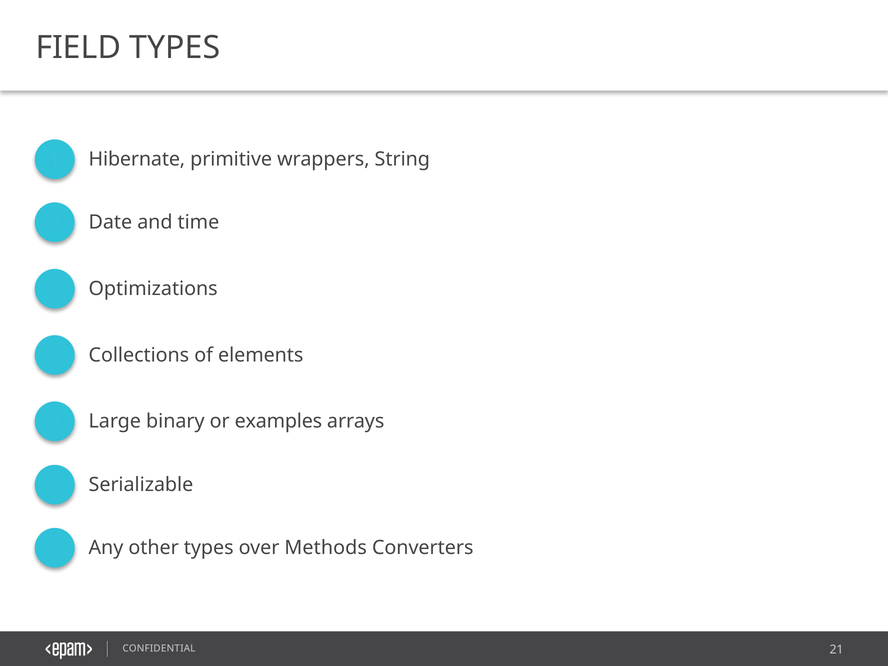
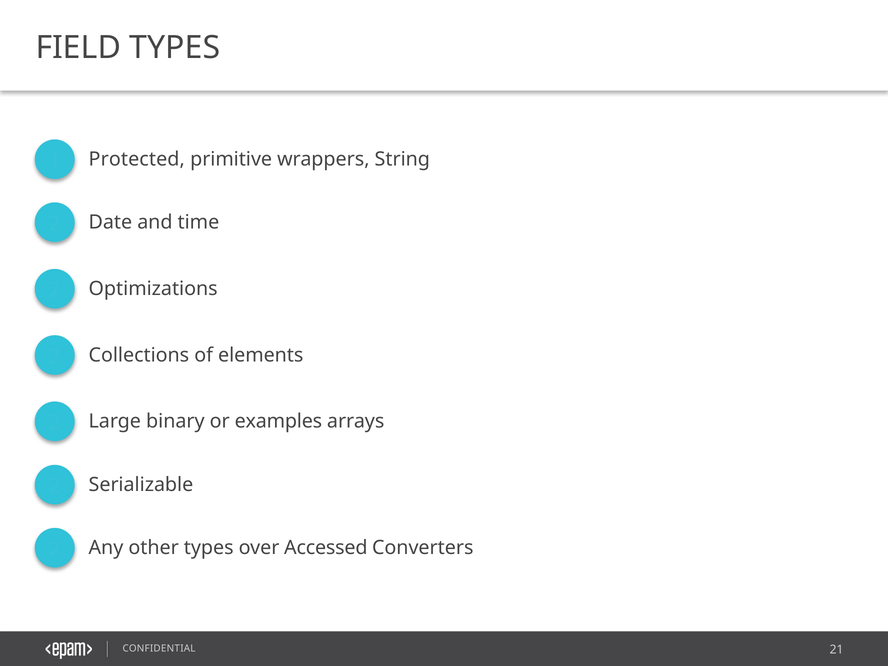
Hibernate: Hibernate -> Protected
Methods: Methods -> Accessed
